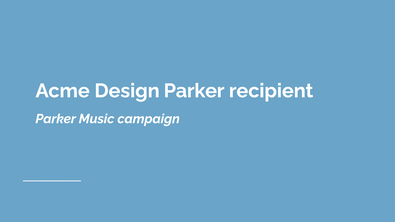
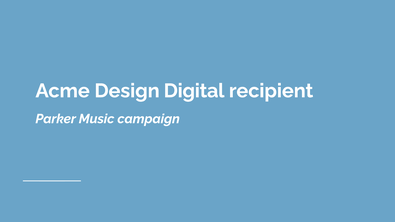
Design Parker: Parker -> Digital
